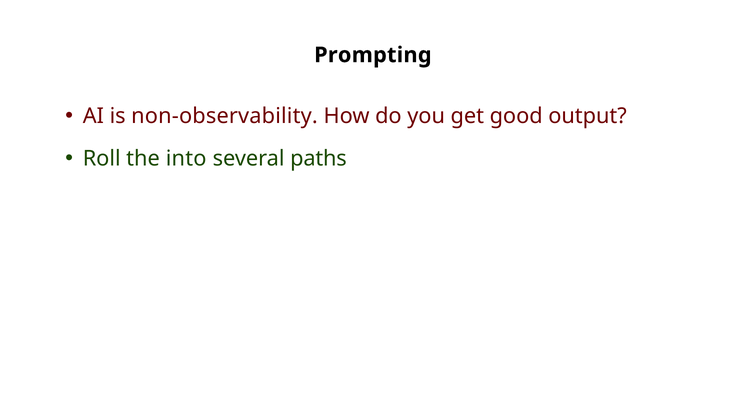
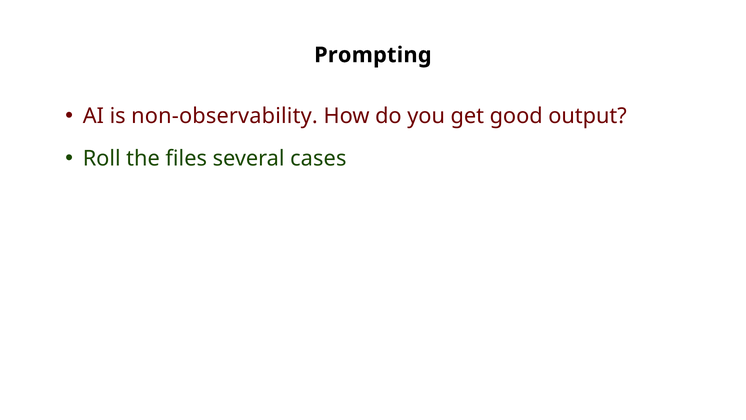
into: into -> files
paths: paths -> cases
